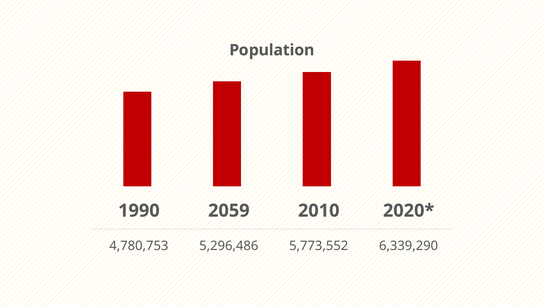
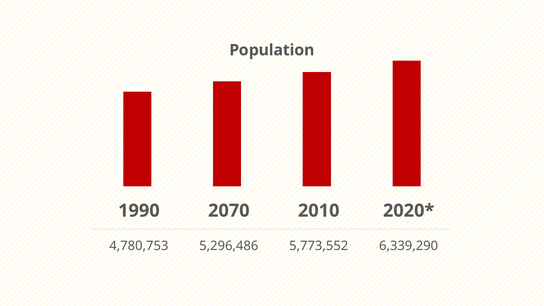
2059: 2059 -> 2070
